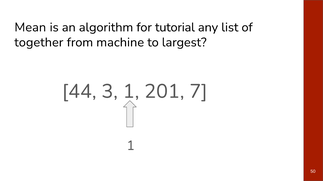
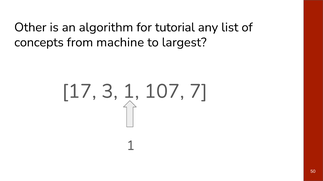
Mean: Mean -> Other
together: together -> concepts
44: 44 -> 17
201: 201 -> 107
